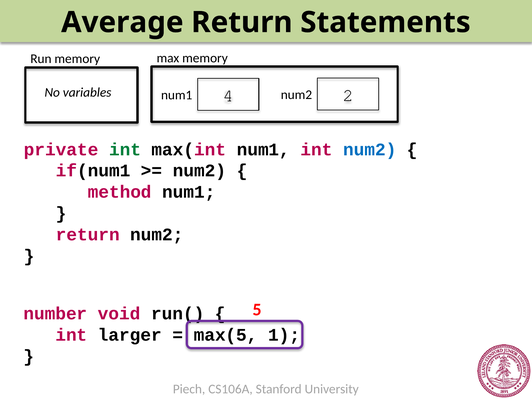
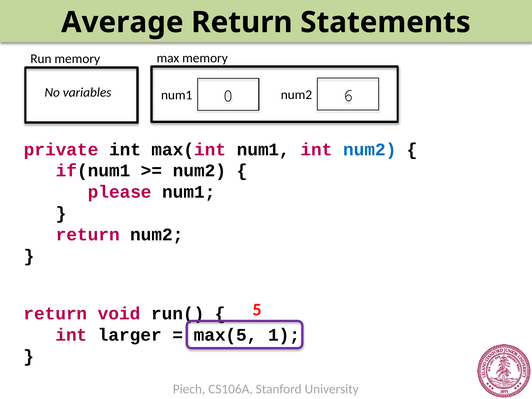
4: 4 -> 0
2: 2 -> 6
int at (125, 150) colour: green -> black
method: method -> please
number at (55, 314): number -> return
